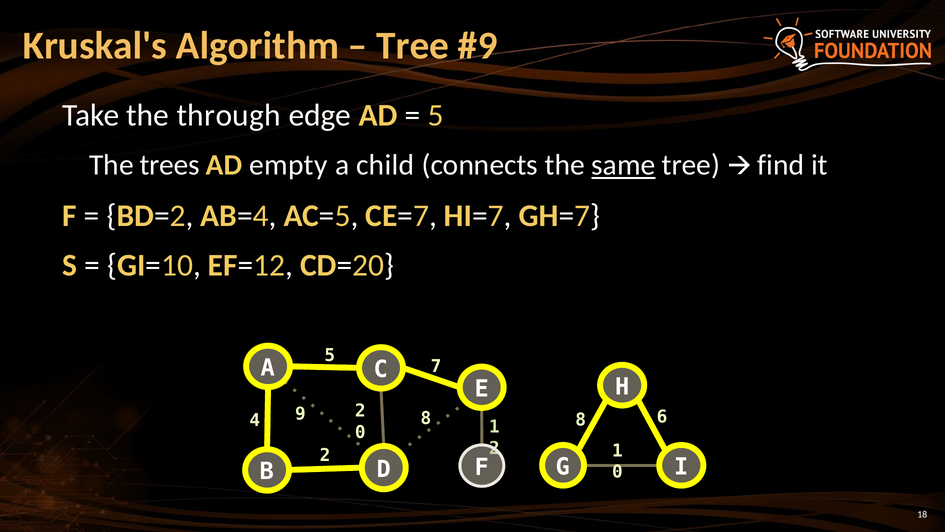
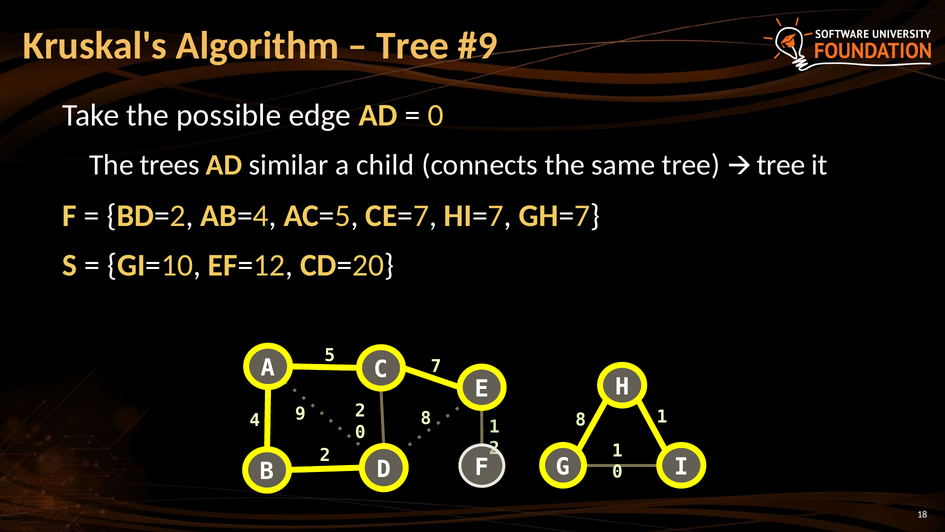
through: through -> possible
5 at (436, 115): 5 -> 0
empty: empty -> similar
same underline: present -> none
tree find: find -> tree
8 6: 6 -> 1
